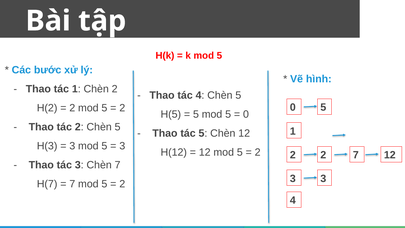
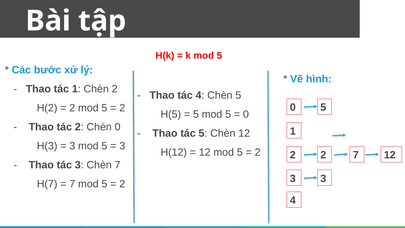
2 Chèn 5: 5 -> 0
